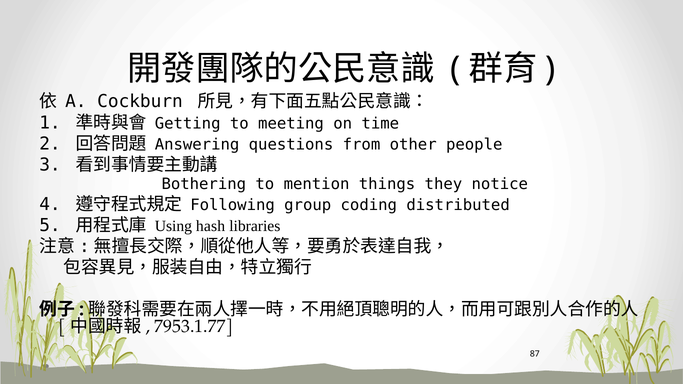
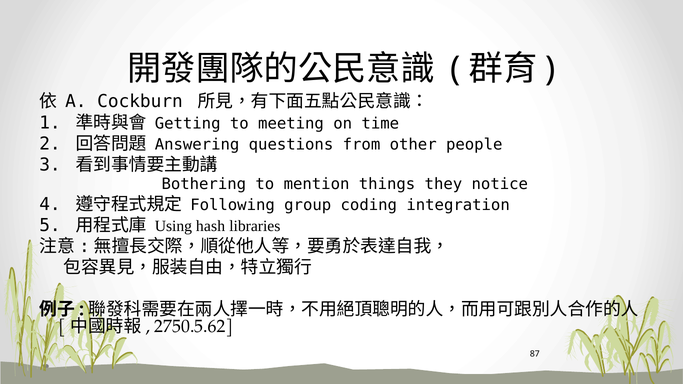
distributed: distributed -> integration
7953.1.77: 7953.1.77 -> 2750.5.62
